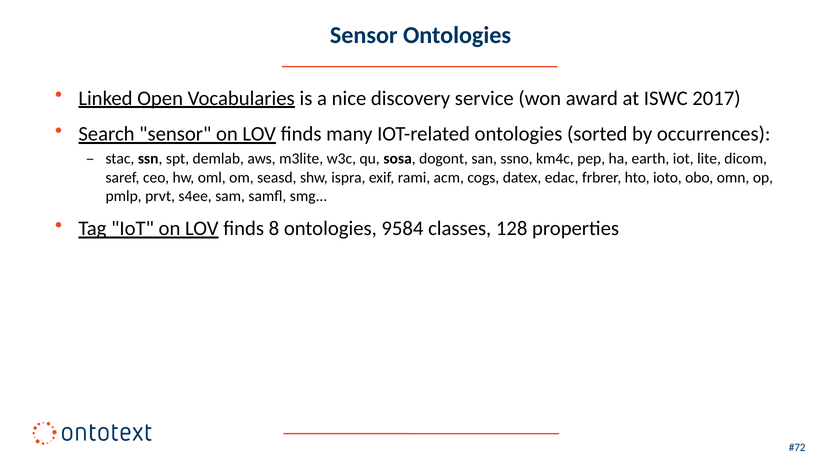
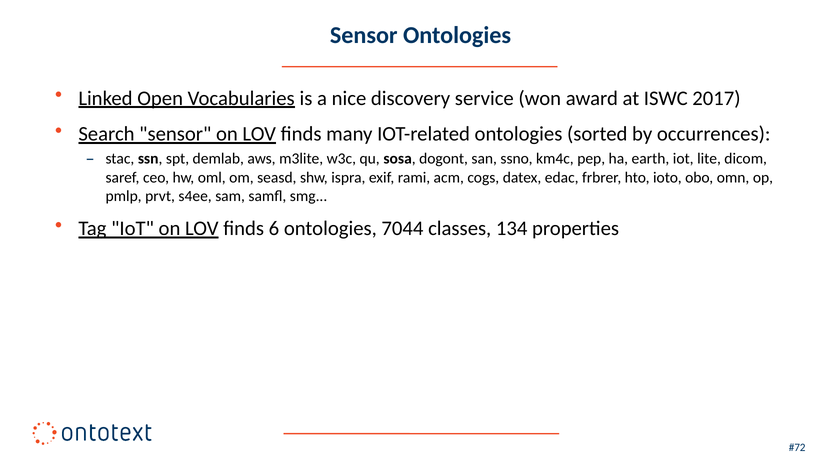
8: 8 -> 6
9584: 9584 -> 7044
128: 128 -> 134
